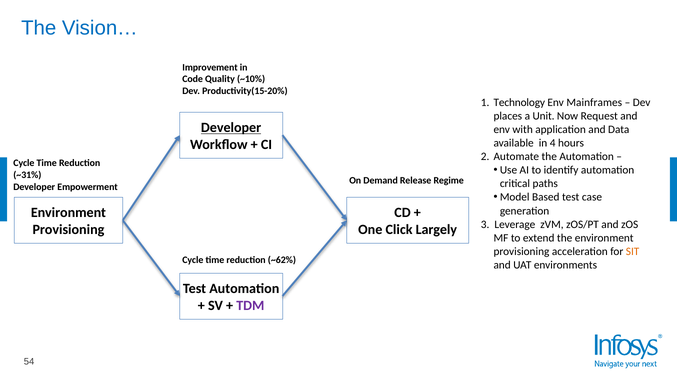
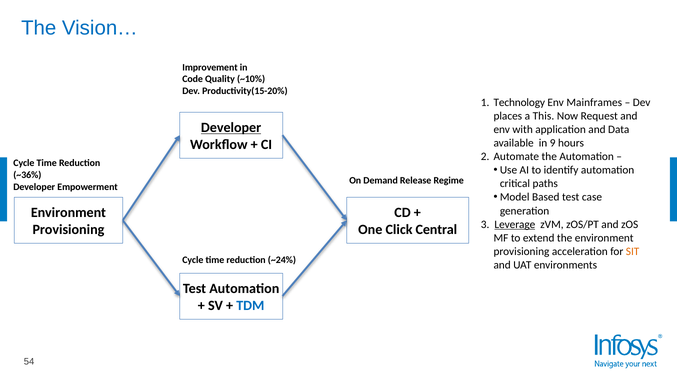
Unit: Unit -> This
4: 4 -> 9
~31%: ~31% -> ~36%
Leverage underline: none -> present
Largely: Largely -> Central
~62%: ~62% -> ~24%
TDM colour: purple -> blue
